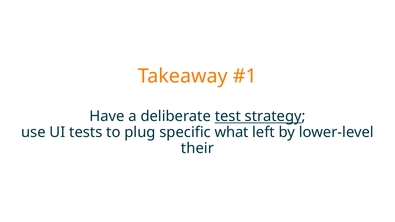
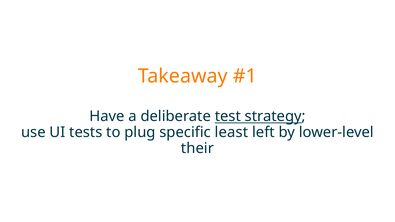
what: what -> least
